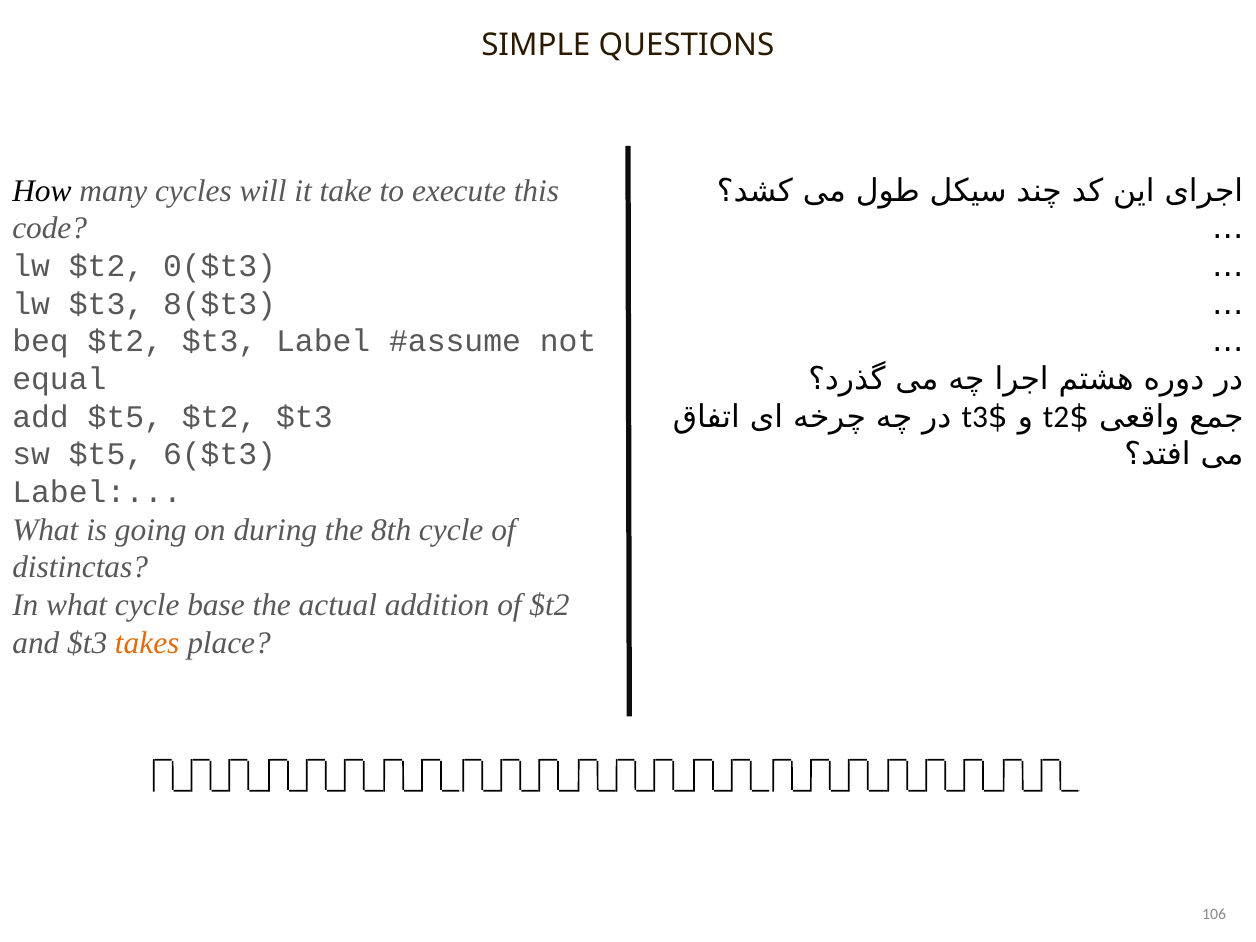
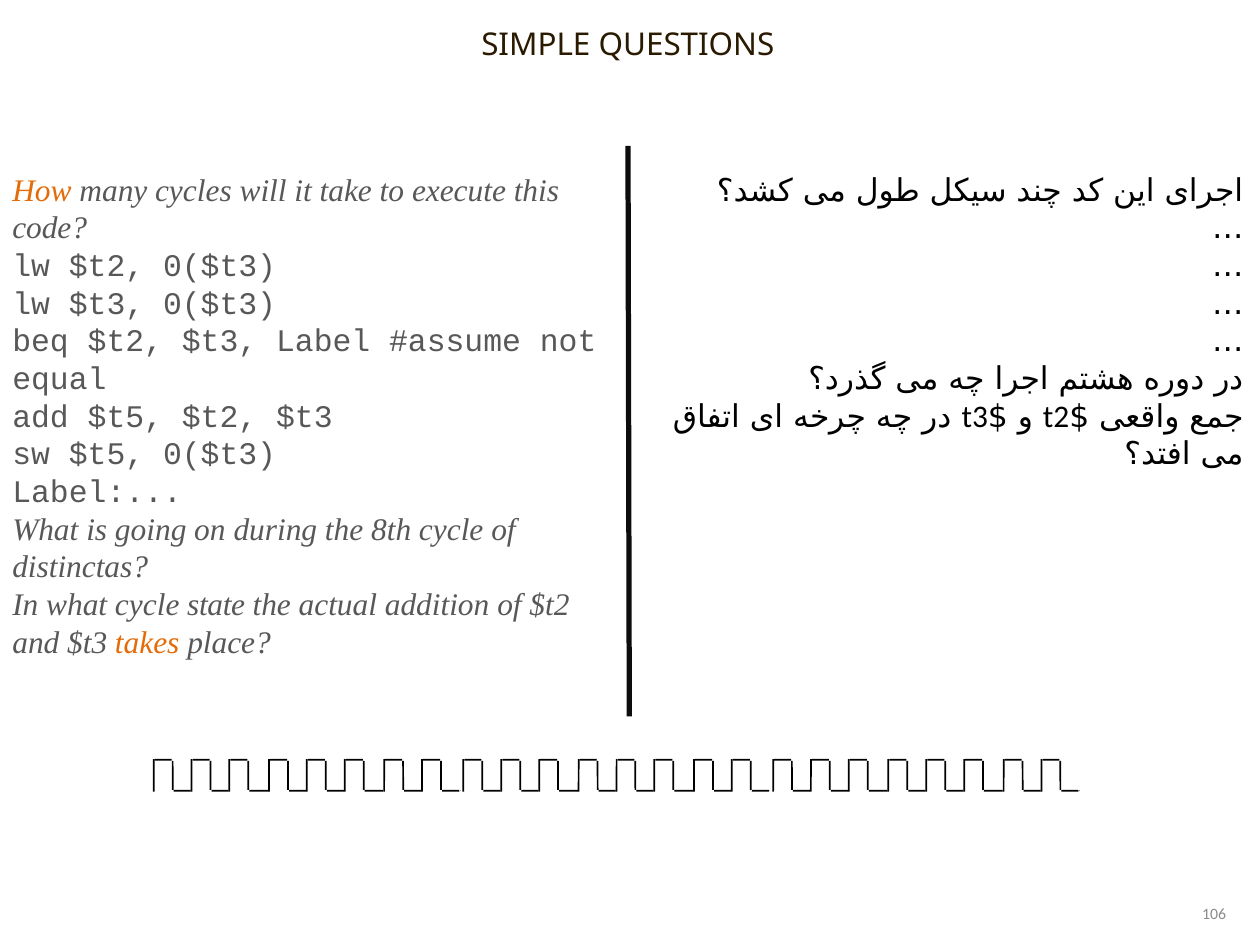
How colour: black -> orange
$t3 8($t3: 8($t3 -> 0($t3
$t5 6($t3: 6($t3 -> 0($t3
base: base -> state
